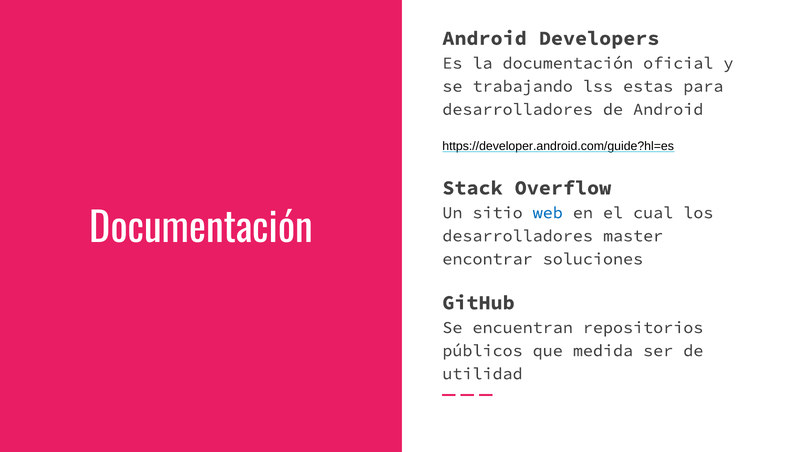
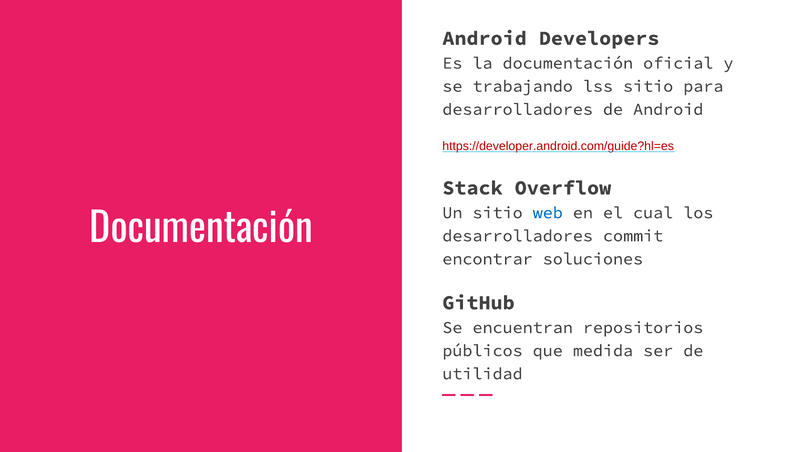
lss estas: estas -> sitio
https://developer.android.com/guide?hl=es colour: black -> red
master: master -> commit
